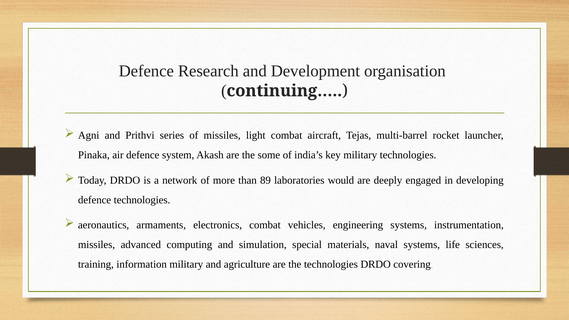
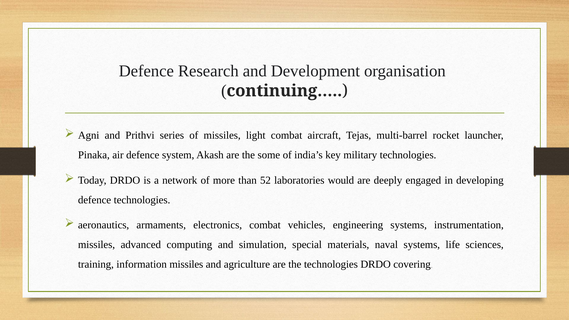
89: 89 -> 52
information military: military -> missiles
